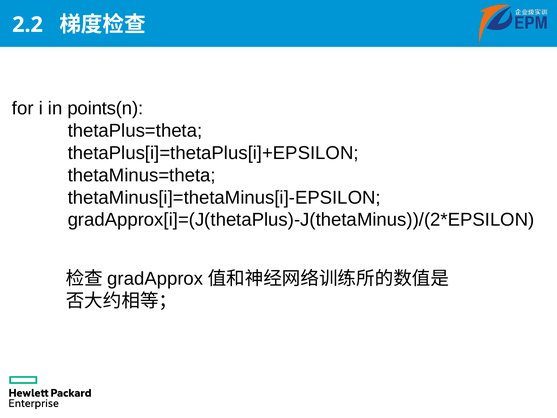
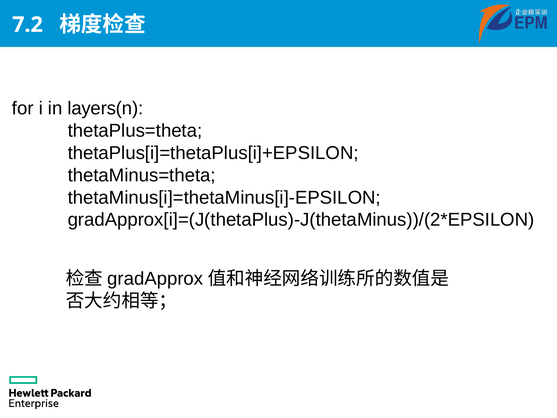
2.2: 2.2 -> 7.2
points(n: points(n -> layers(n
